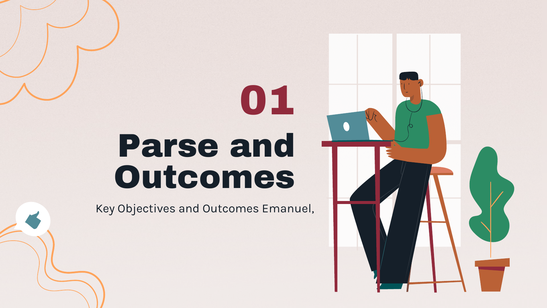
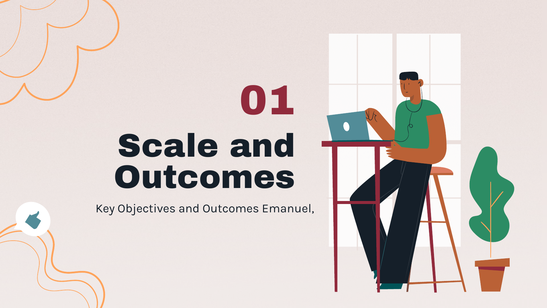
Parse: Parse -> Scale
